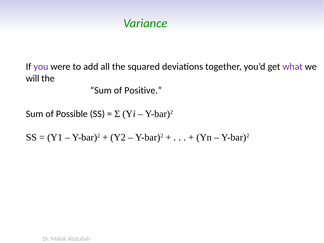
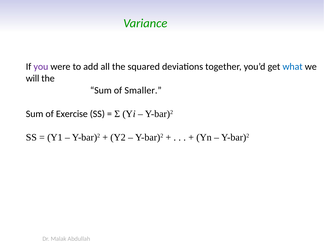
what colour: purple -> blue
Positive: Positive -> Smaller
Possible: Possible -> Exercise
